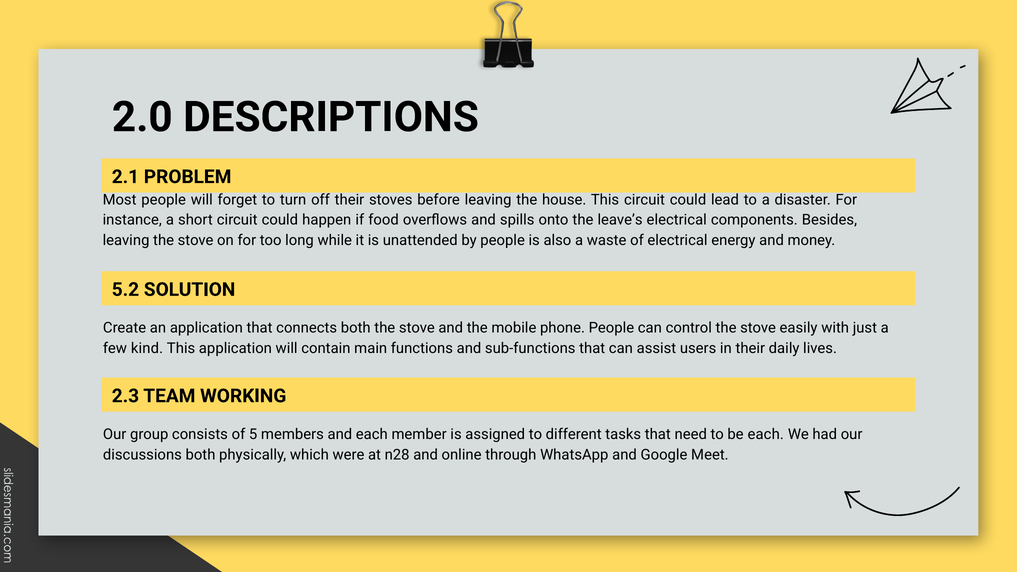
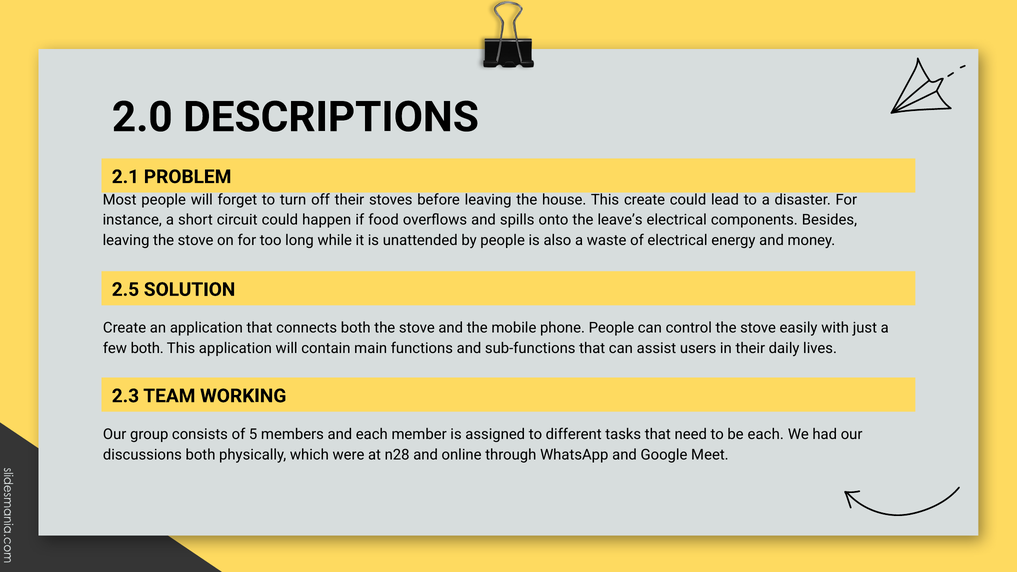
This circuit: circuit -> create
5.2: 5.2 -> 2.5
few kind: kind -> both
